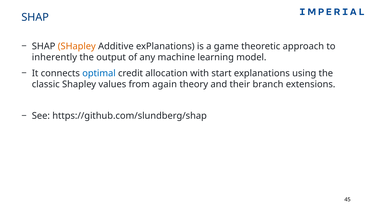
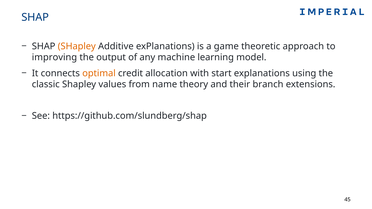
inherently: inherently -> improving
optimal colour: blue -> orange
again: again -> name
